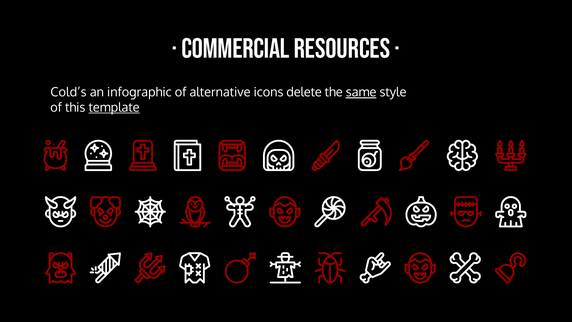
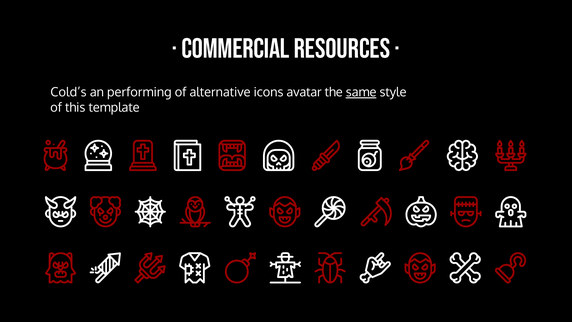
infographic: infographic -> performing
delete: delete -> avatar
template underline: present -> none
